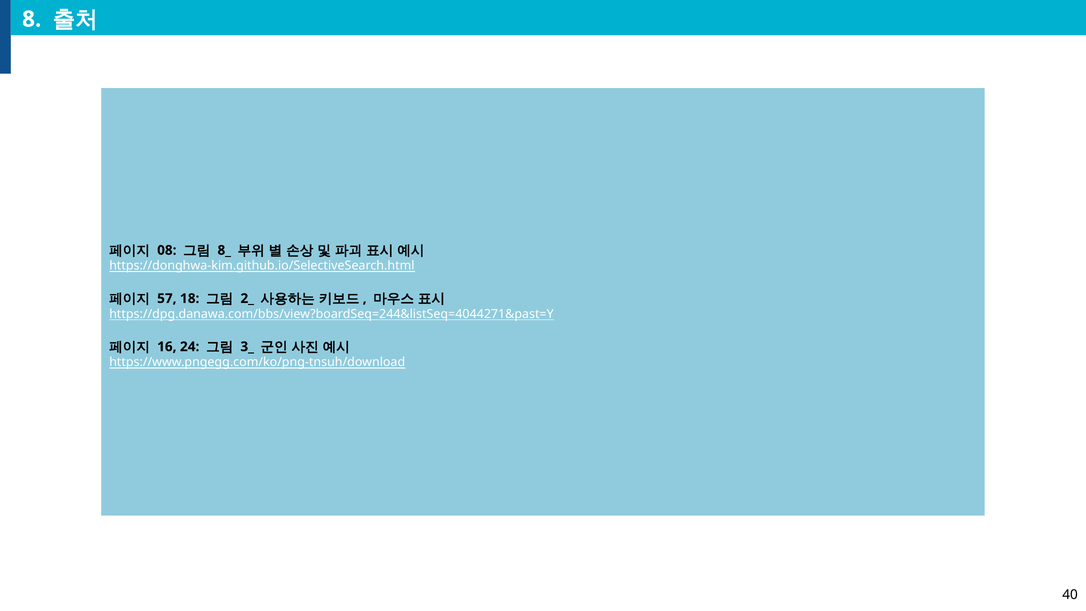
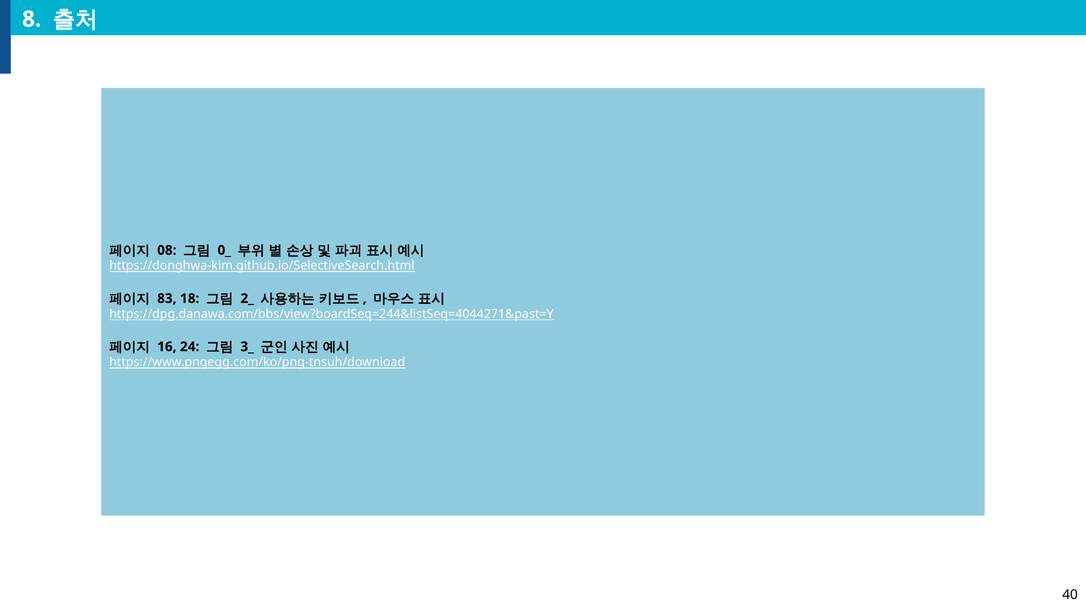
8_: 8_ -> 0_
57: 57 -> 83
